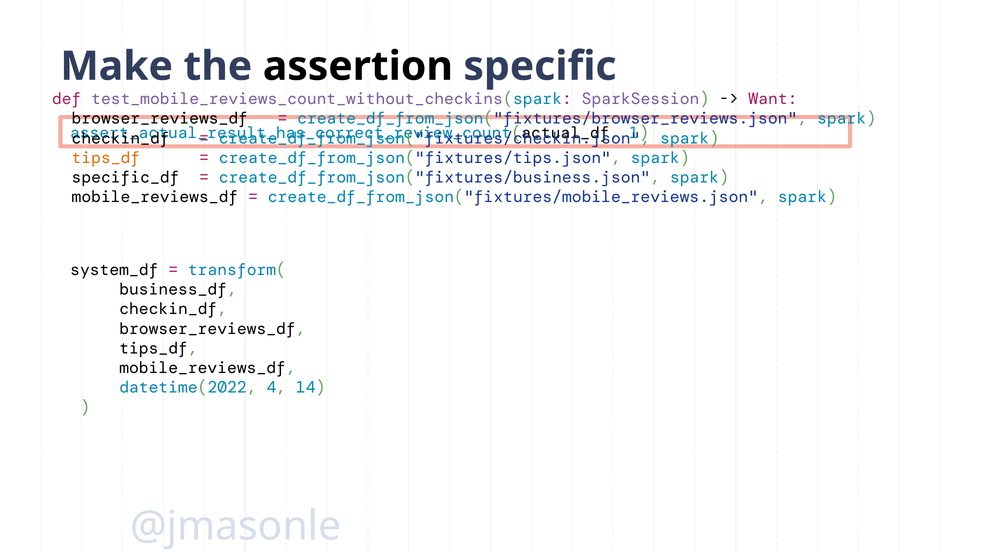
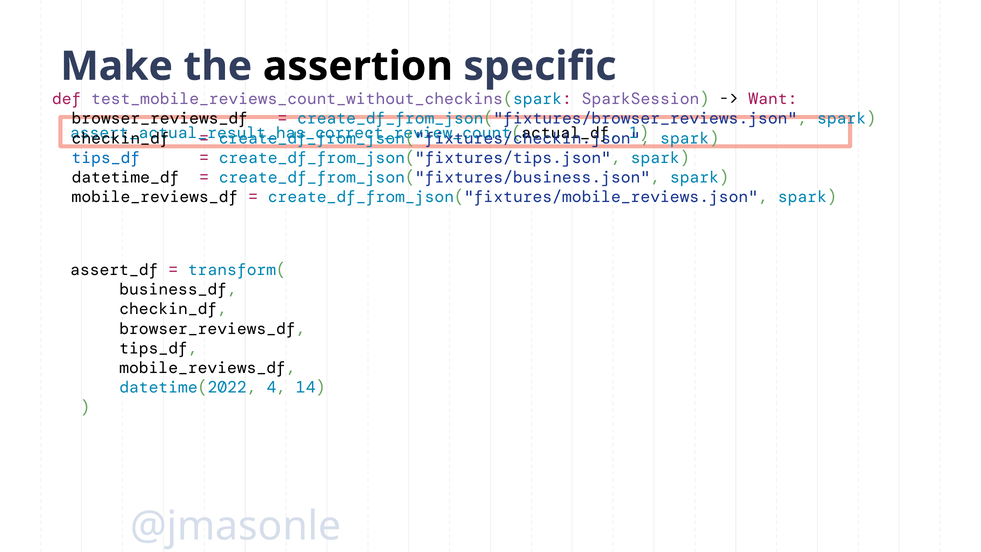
tips_df at (106, 158) colour: orange -> blue
specific_df: specific_df -> datetime_df
system_df: system_df -> assert_df
